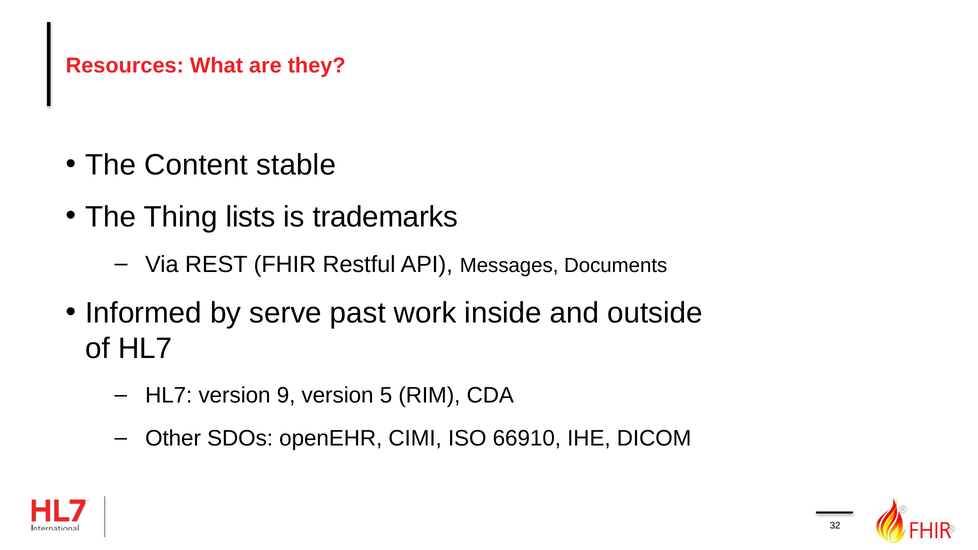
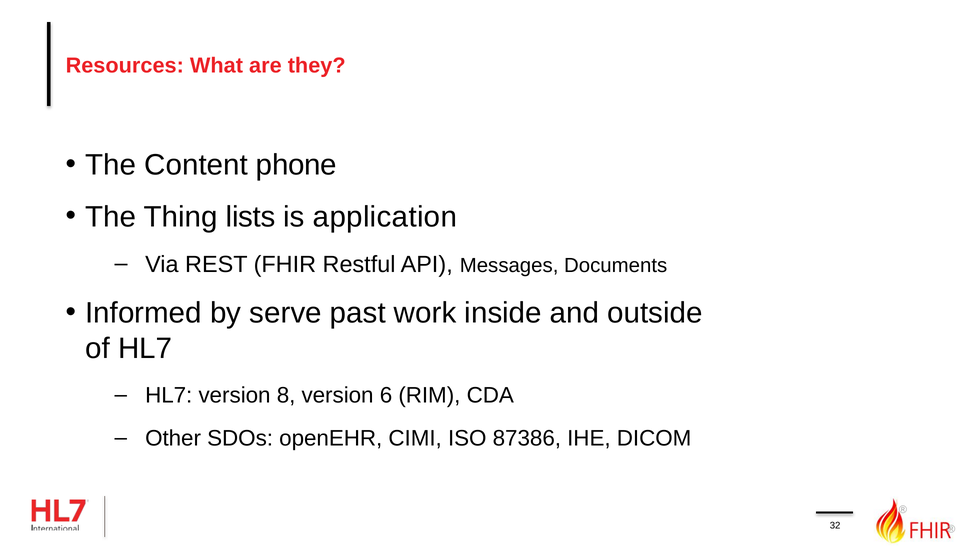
stable: stable -> phone
trademarks: trademarks -> application
9: 9 -> 8
5: 5 -> 6
66910: 66910 -> 87386
